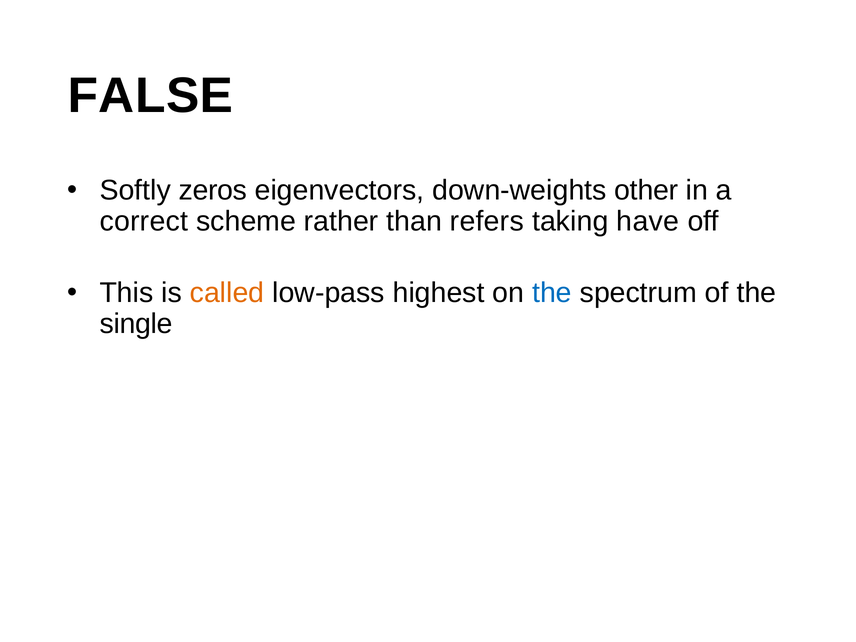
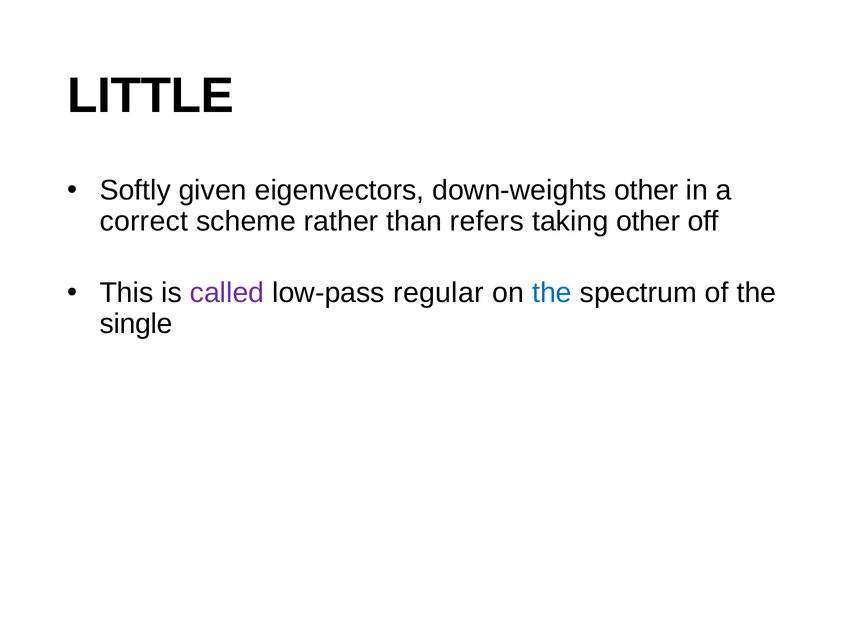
FALSE: FALSE -> LITTLE
zeros: zeros -> given
taking have: have -> other
called colour: orange -> purple
highest: highest -> regular
